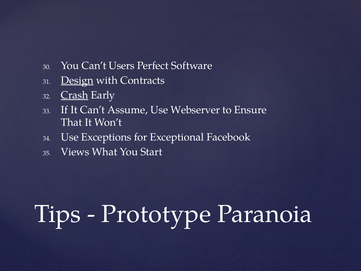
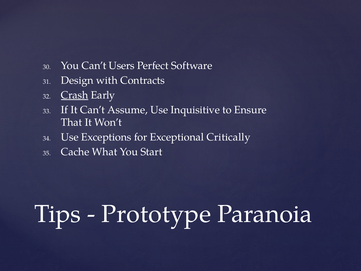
Design underline: present -> none
Webserver: Webserver -> Inquisitive
Facebook: Facebook -> Critically
Views: Views -> Cache
